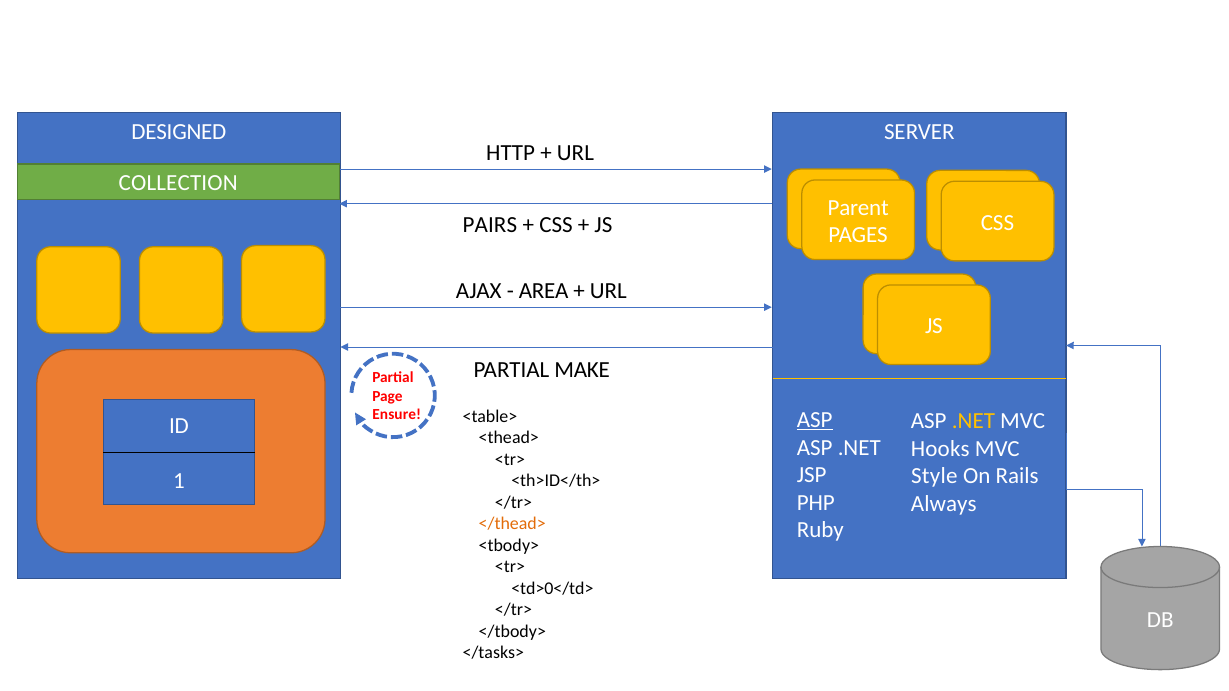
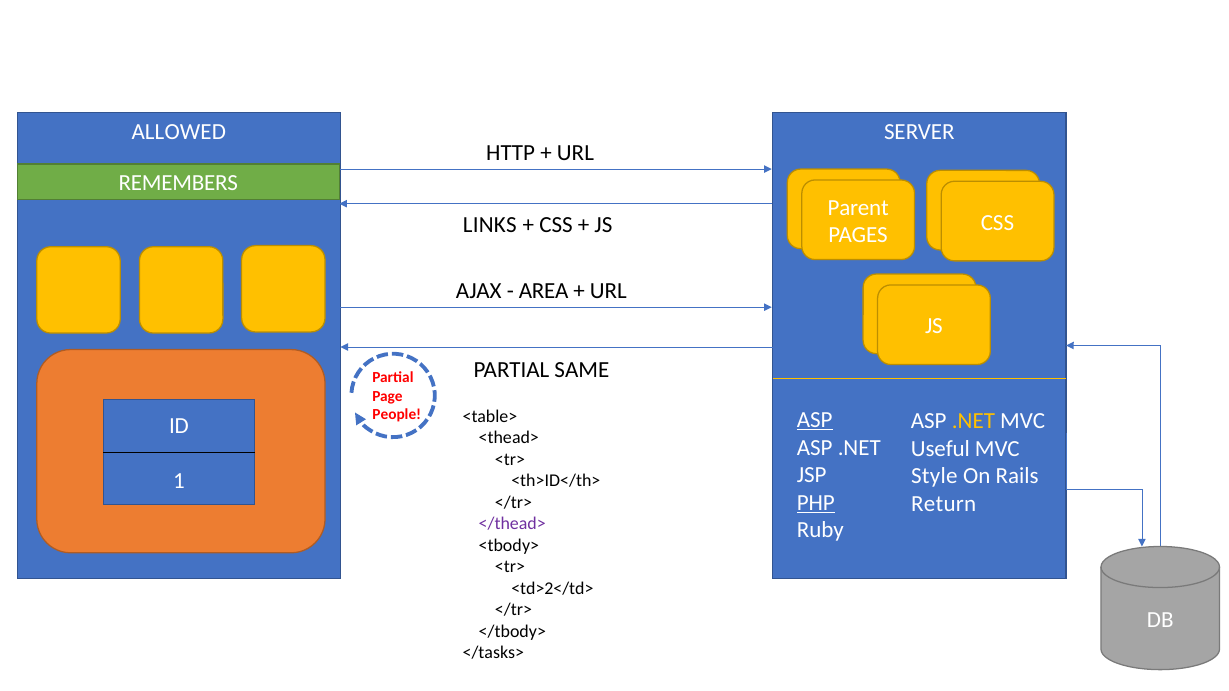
DESIGNED: DESIGNED -> ALLOWED
COLLECTION: COLLECTION -> REMEMBERS
PAIRS: PAIRS -> LINKS
MAKE: MAKE -> SAME
Ensure: Ensure -> People
Hooks: Hooks -> Useful
PHP underline: none -> present
Always: Always -> Return
</thead> colour: orange -> purple
<td>0</td>: <td>0</td> -> <td>2</td>
